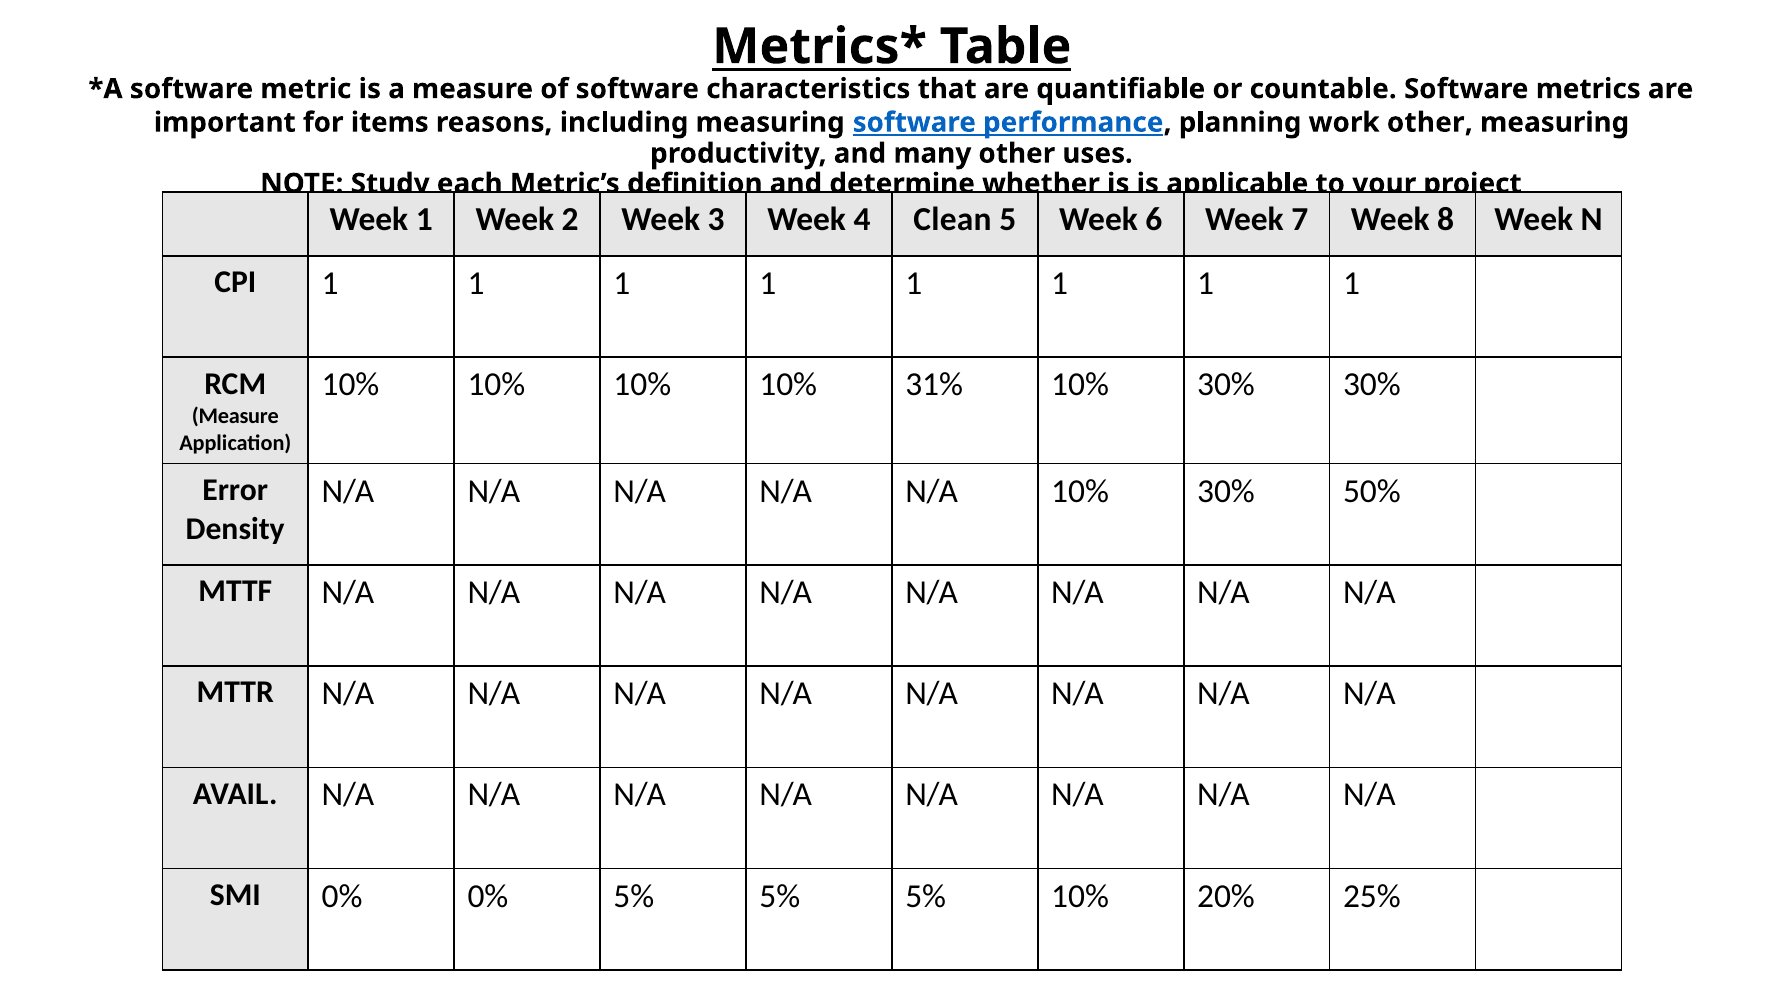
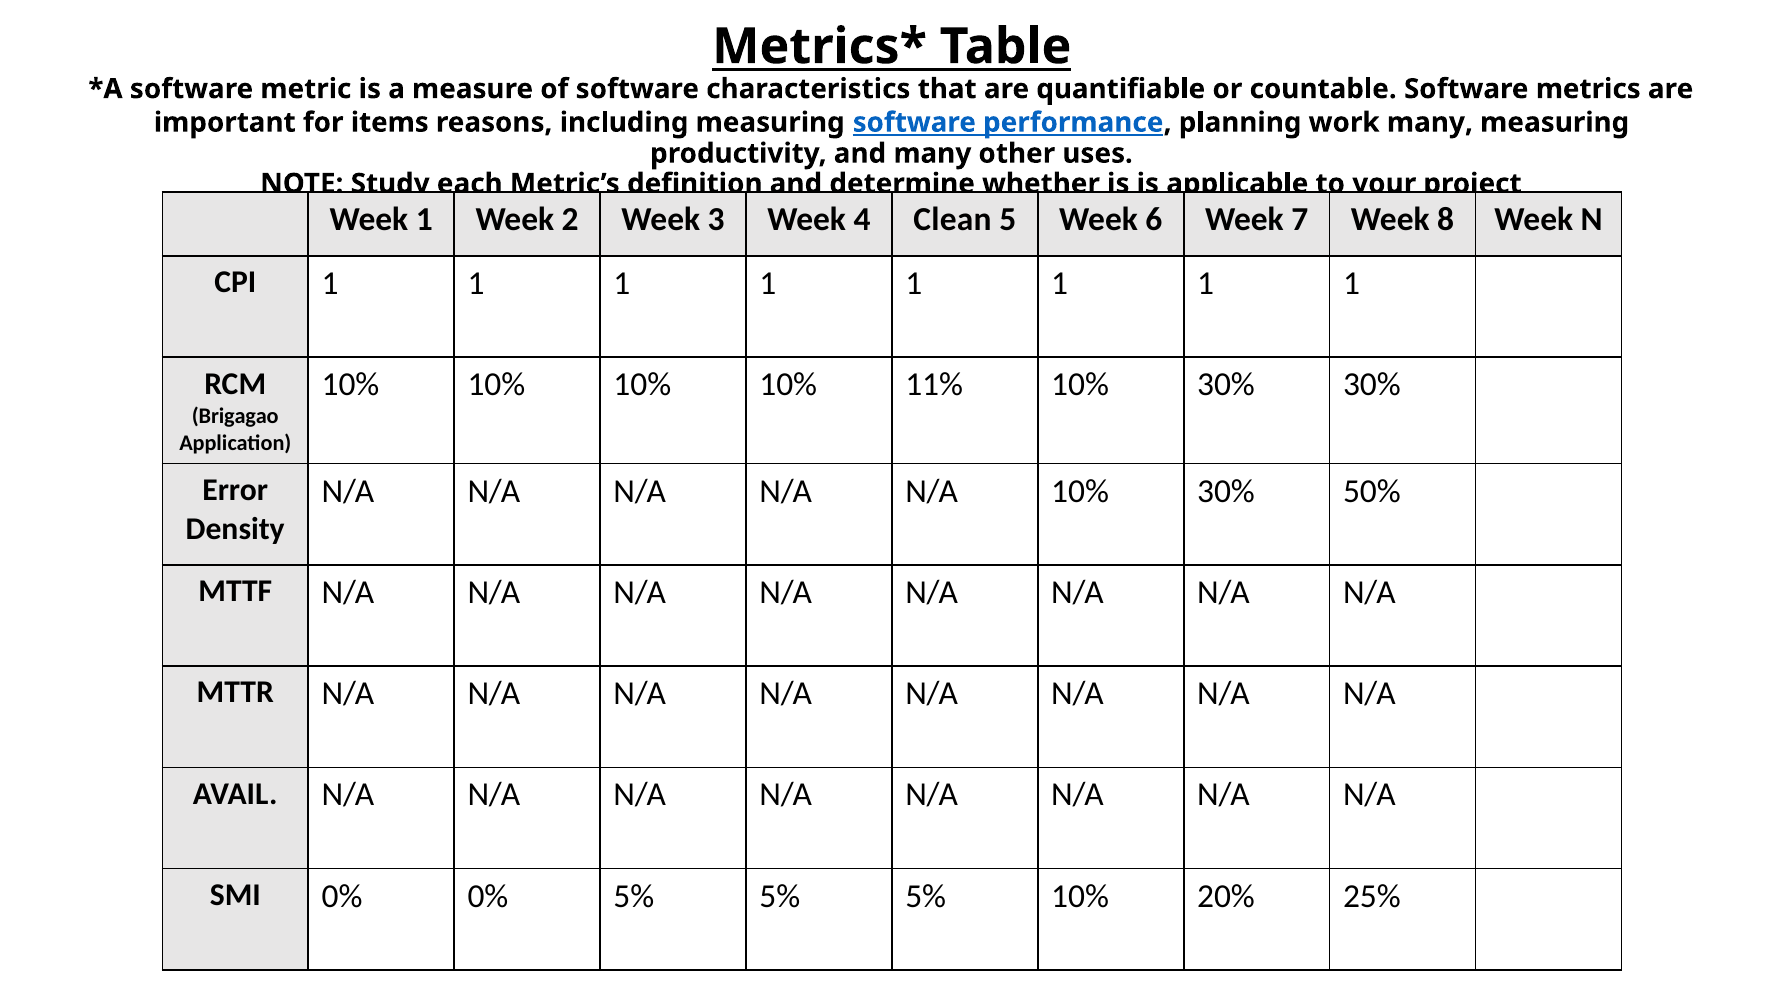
work other: other -> many
31%: 31% -> 11%
Measure at (235, 416): Measure -> Brigagao
